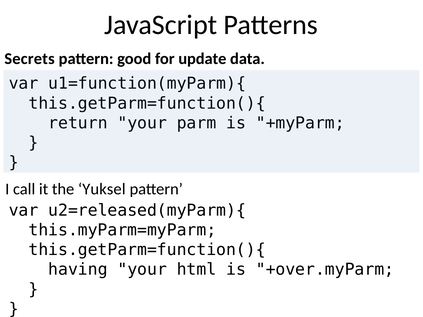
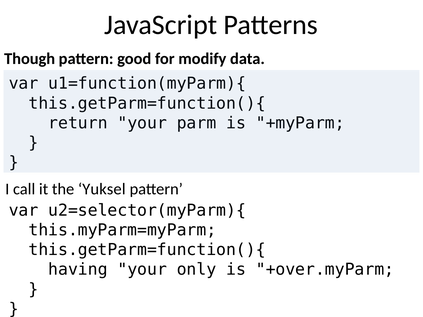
Secrets: Secrets -> Though
update: update -> modify
u2=released(myParm){: u2=released(myParm){ -> u2=selector(myParm){
html: html -> only
